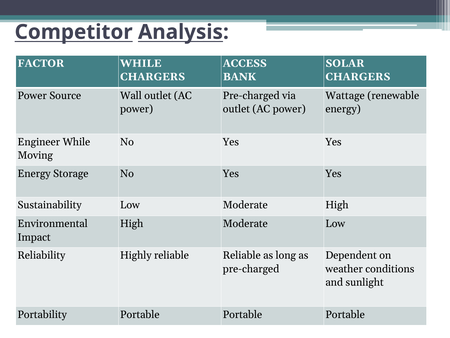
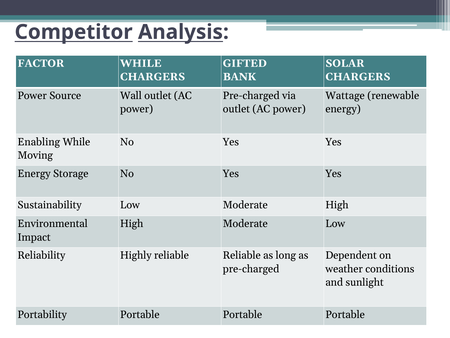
ACCESS: ACCESS -> GIFTED
Engineer: Engineer -> Enabling
